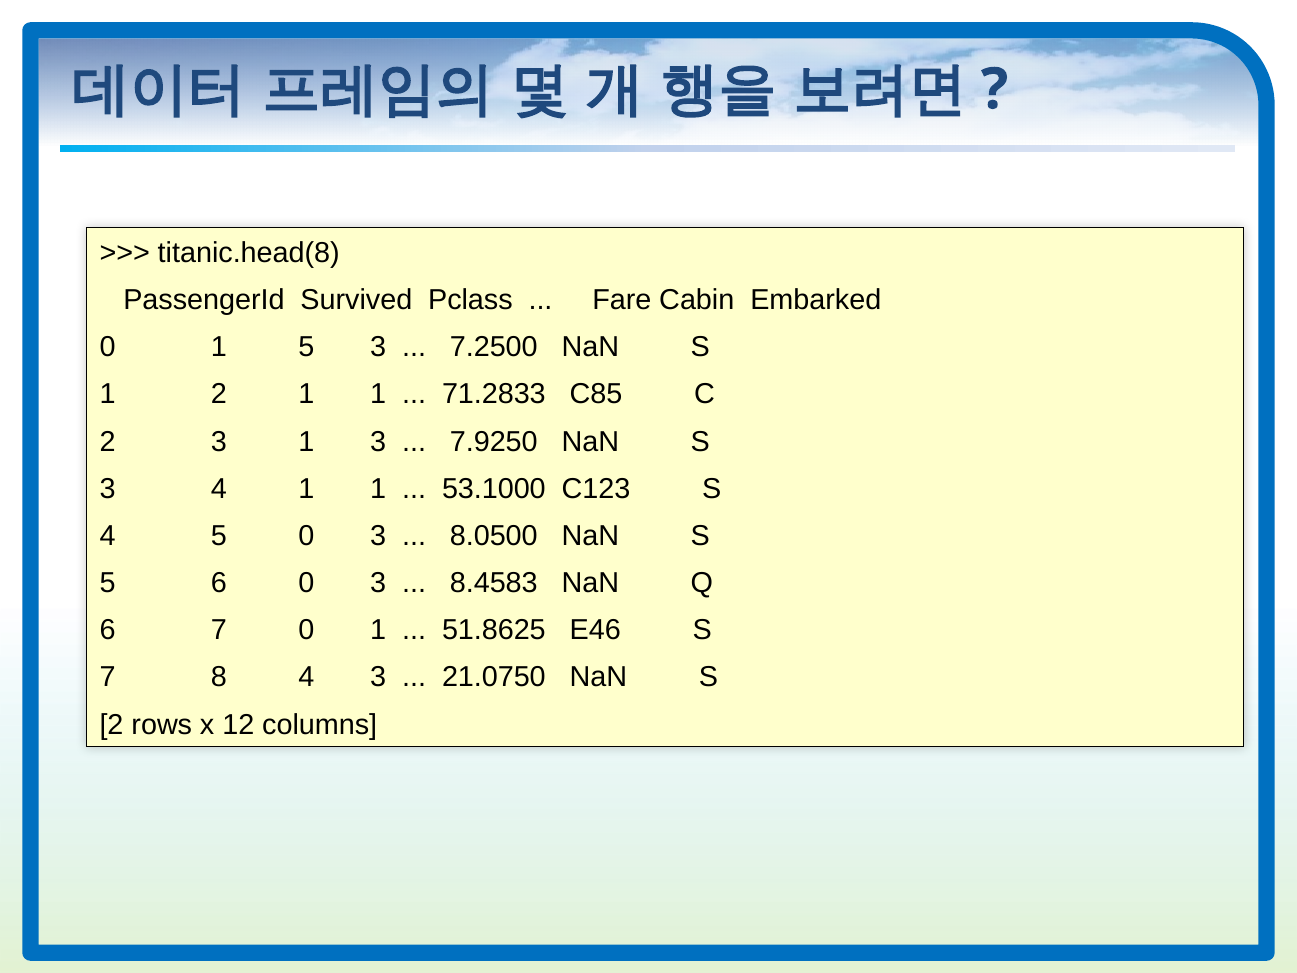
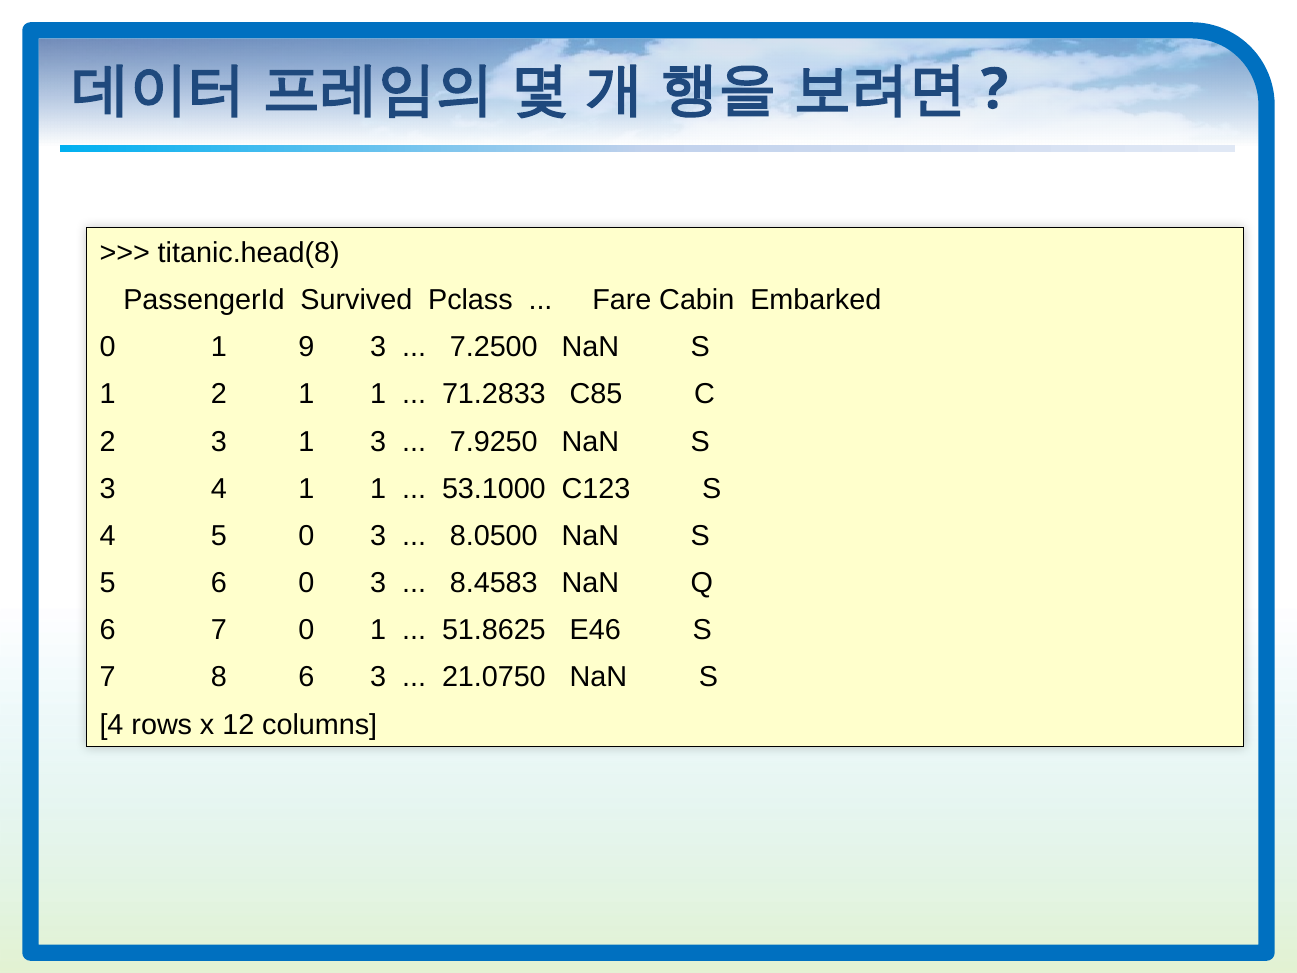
1 5: 5 -> 9
8 4: 4 -> 6
2 at (112, 724): 2 -> 4
